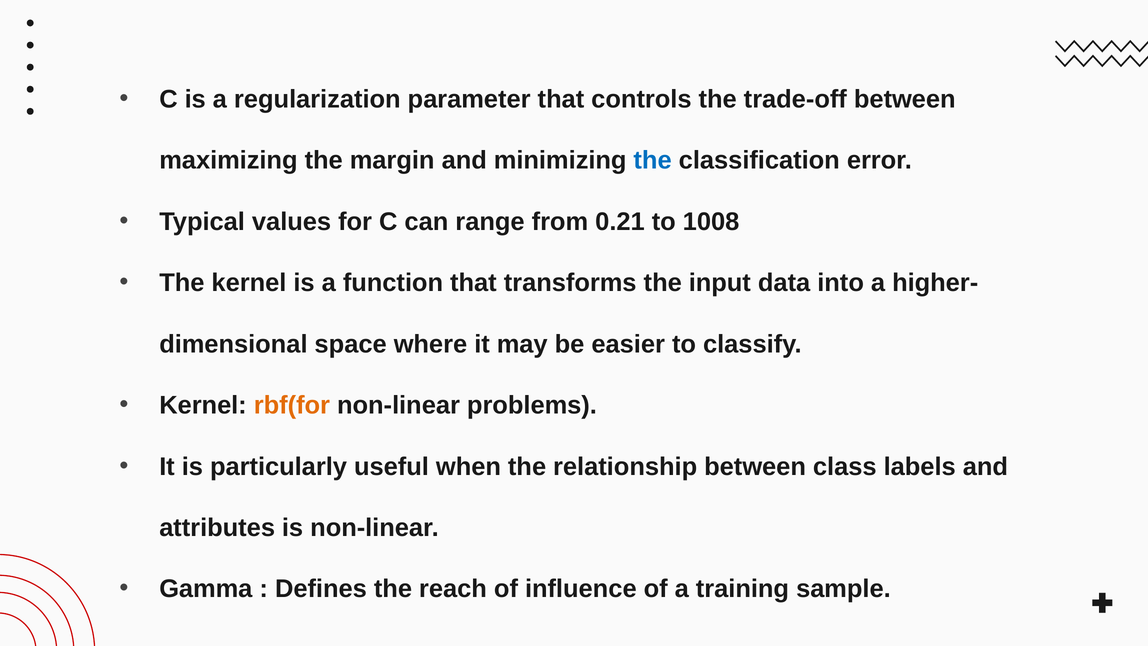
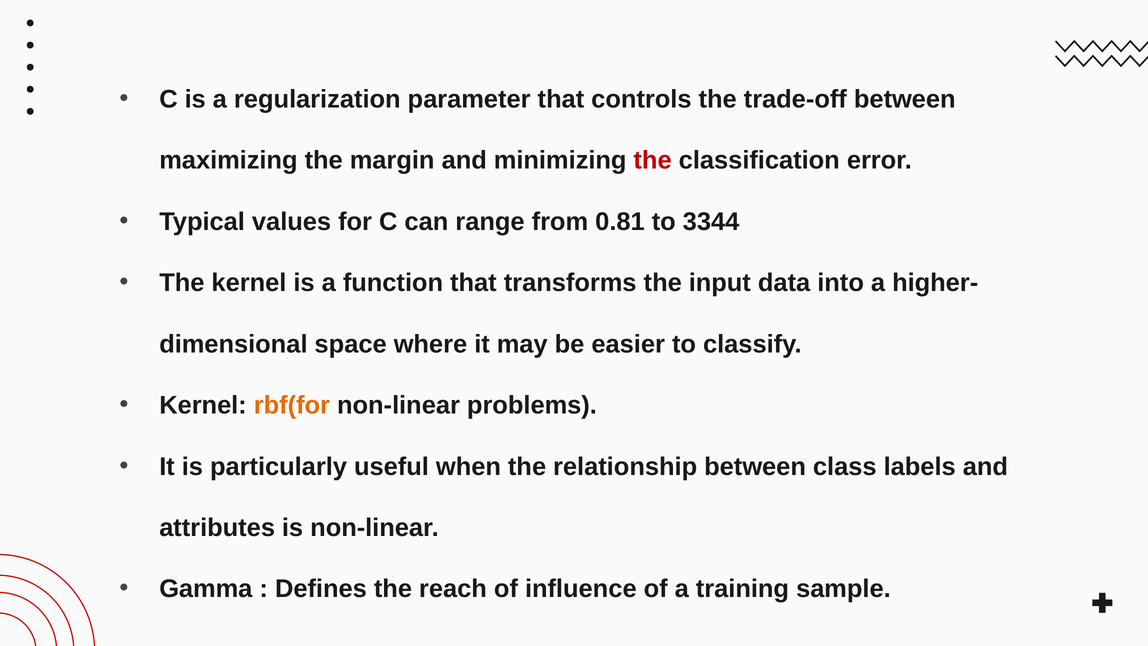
the at (653, 160) colour: blue -> red
0.21: 0.21 -> 0.81
1008: 1008 -> 3344
